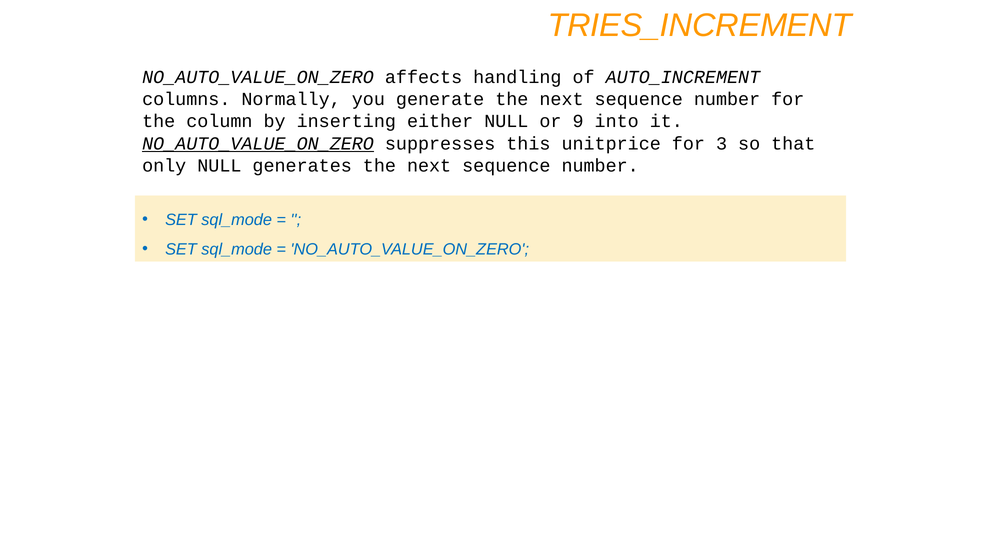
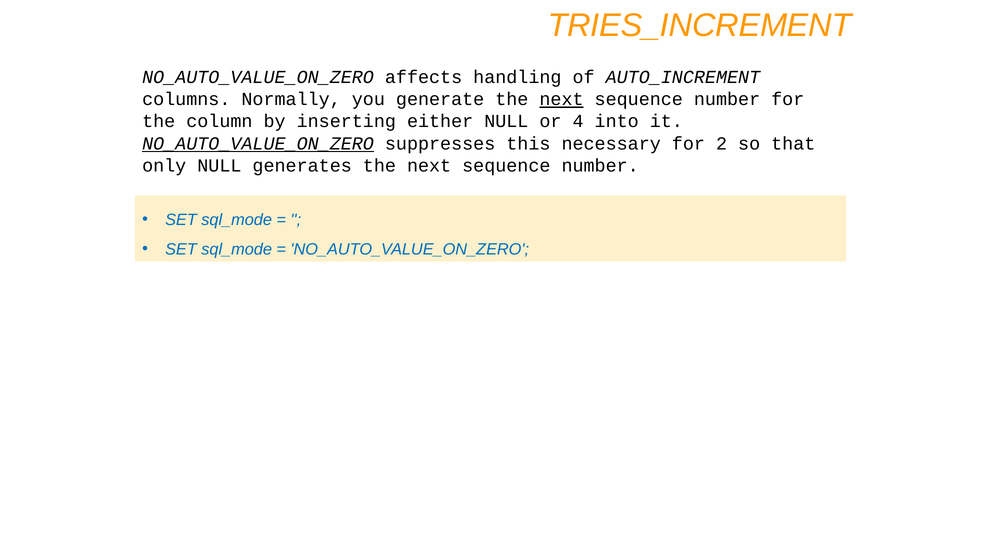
next at (562, 99) underline: none -> present
9: 9 -> 4
unitprice: unitprice -> necessary
3: 3 -> 2
